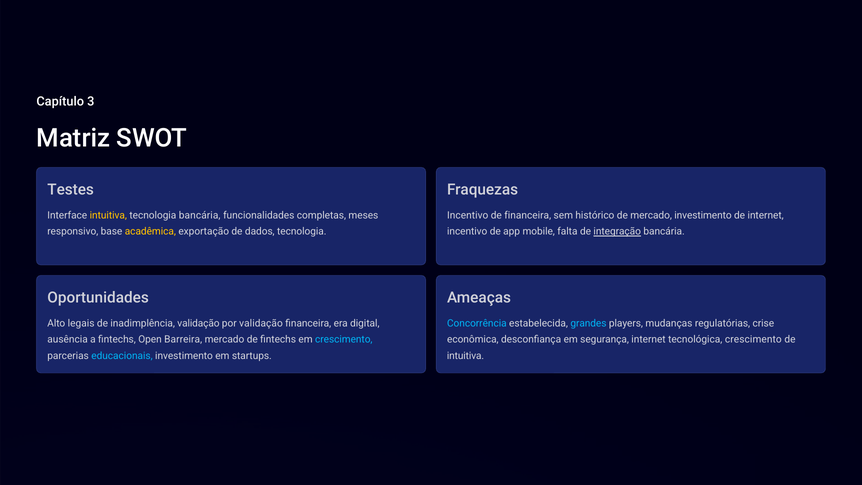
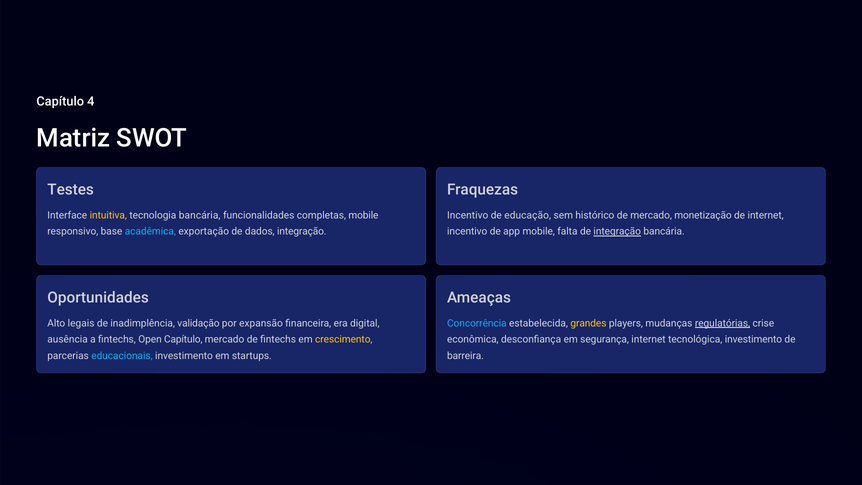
3: 3 -> 4
completas meses: meses -> mobile
de financeira: financeira -> educação
mercado investimento: investimento -> monetização
acadêmica colour: yellow -> light blue
dados tecnologia: tecnologia -> integração
por validação: validação -> expansão
grandes colour: light blue -> yellow
regulatórias underline: none -> present
Open Barreira: Barreira -> Capítulo
crescimento at (344, 340) colour: light blue -> yellow
tecnológica crescimento: crescimento -> investimento
intuitiva at (465, 356): intuitiva -> barreira
